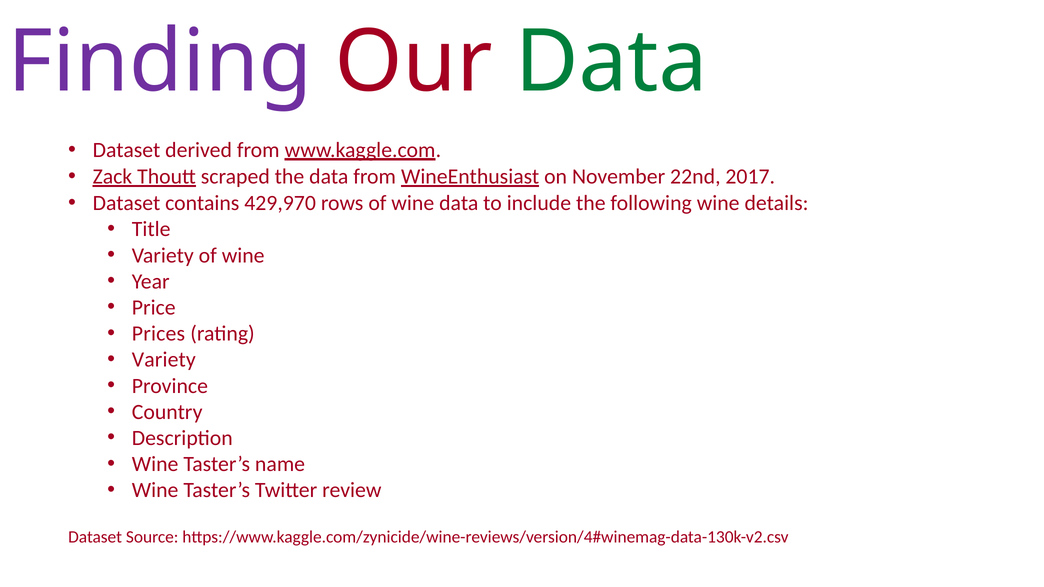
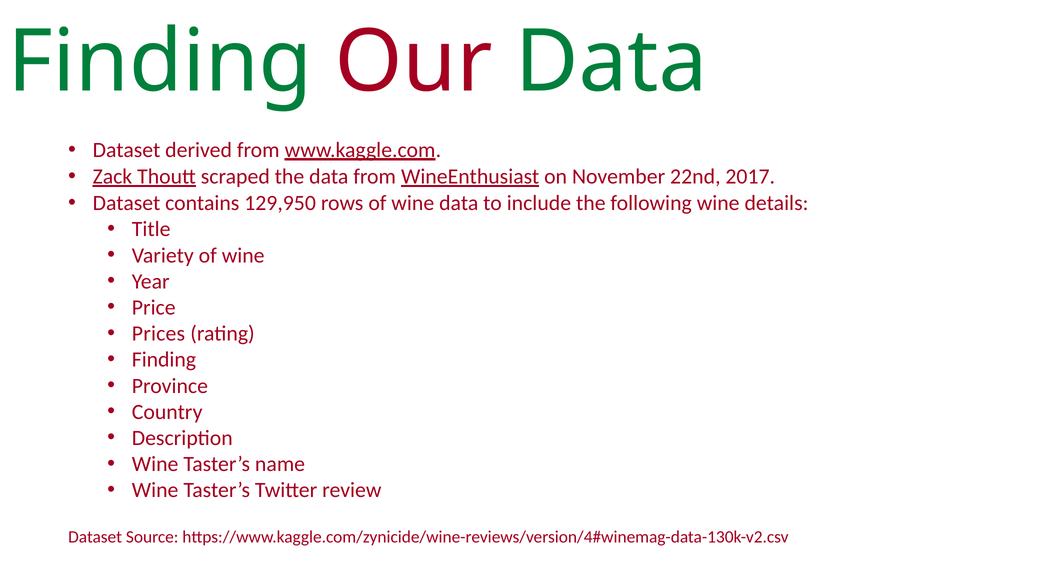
Finding at (160, 62) colour: purple -> green
429,970: 429,970 -> 129,950
Variety at (164, 360): Variety -> Finding
